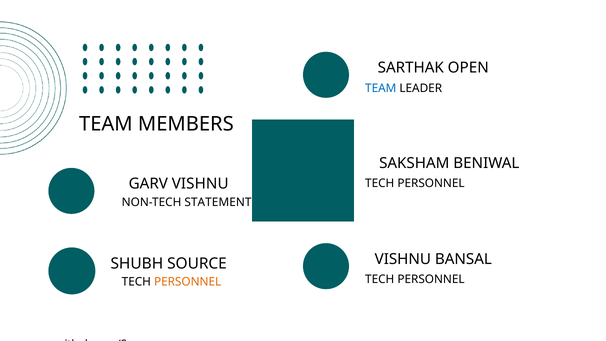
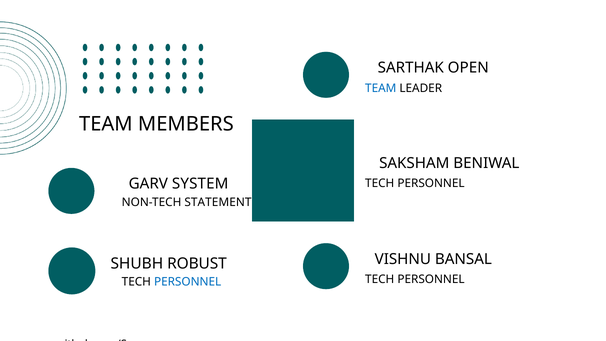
GARV VISHNU: VISHNU -> SYSTEM
SOURCE: SOURCE -> ROBUST
PERSONNEL at (188, 282) colour: orange -> blue
